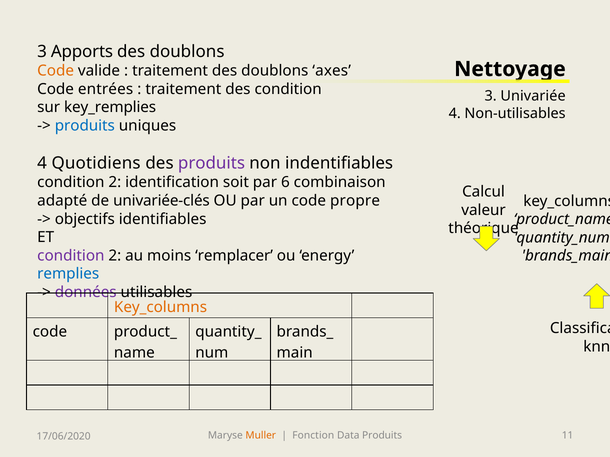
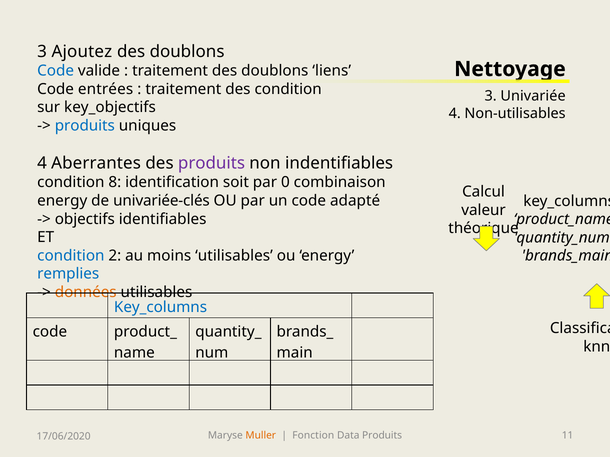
Apports: Apports -> Ajoutez
Code at (56, 71) colour: orange -> blue
axes: axes -> liens
key_remplies: key_remplies -> key_objectifs
Quotidiens: Quotidiens -> Aberrantes
2 at (115, 183): 2 -> 8
6: 6 -> 0
adapté at (62, 201): adapté -> energy
propre: propre -> adapté
condition at (71, 256) colour: purple -> blue
moins remplacer: remplacer -> utilisables
données colour: purple -> orange
Key_columns at (161, 308) colour: orange -> blue
